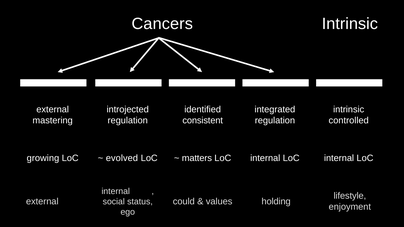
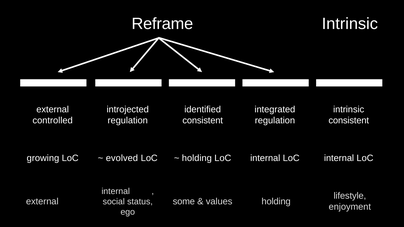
Cancers: Cancers -> Reframe
mastering: mastering -> controlled
controlled at (349, 121): controlled -> consistent
matters at (197, 158): matters -> holding
could: could -> some
